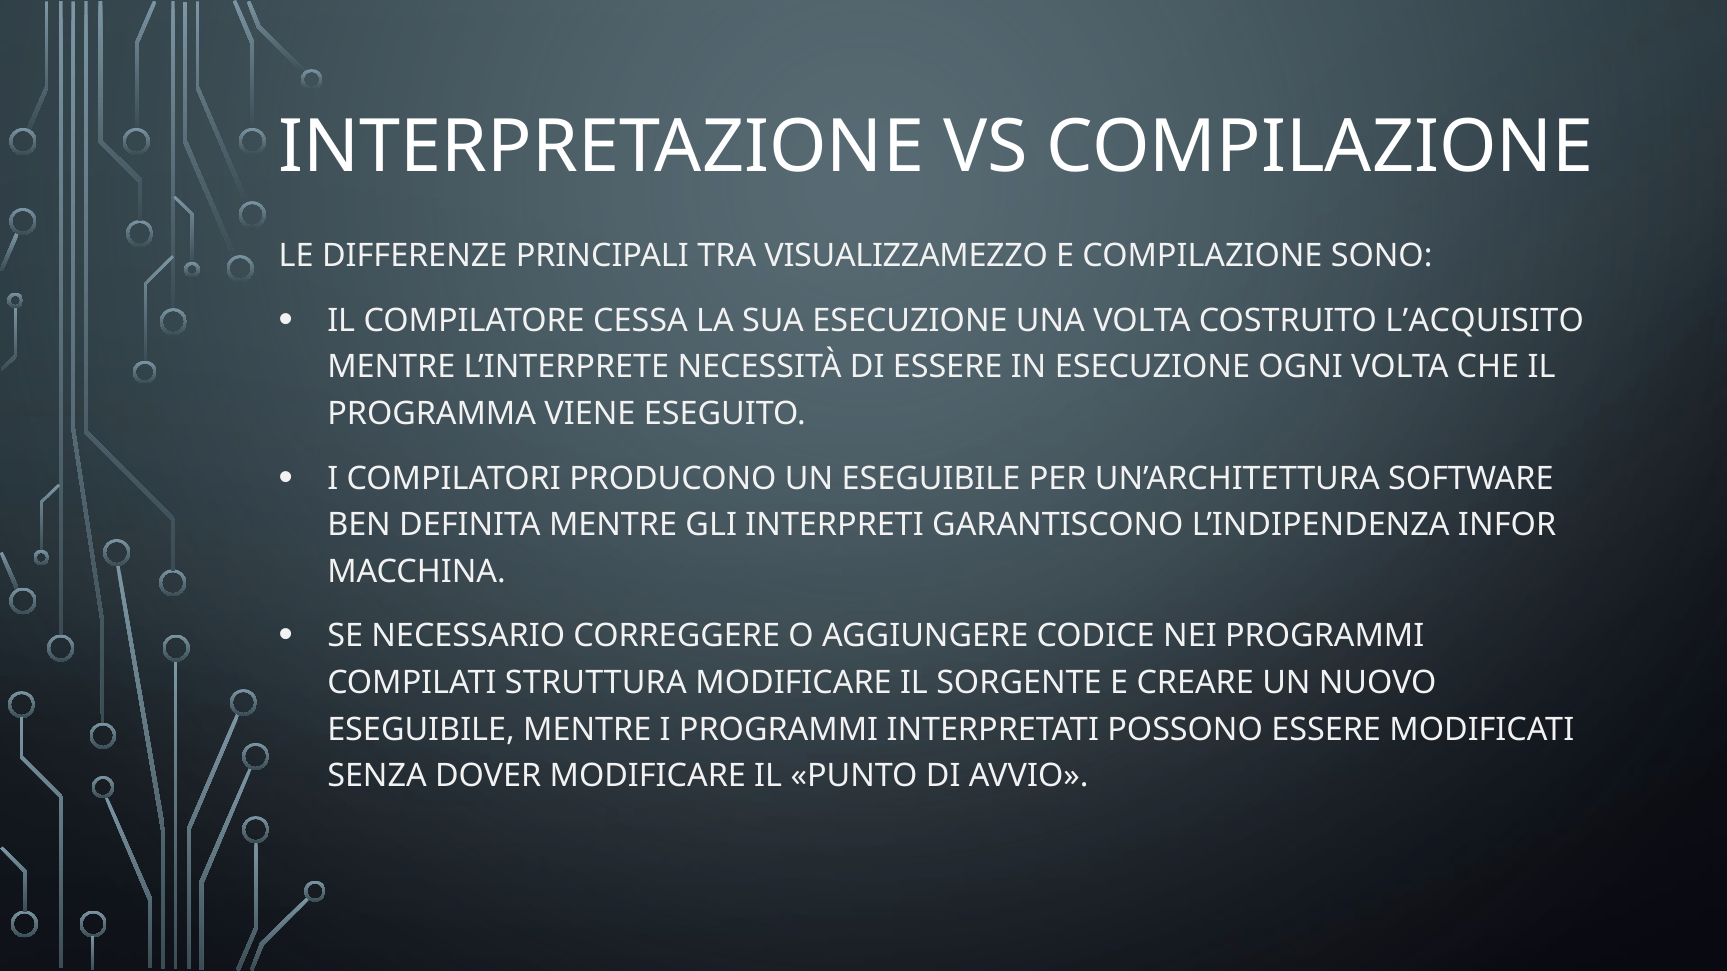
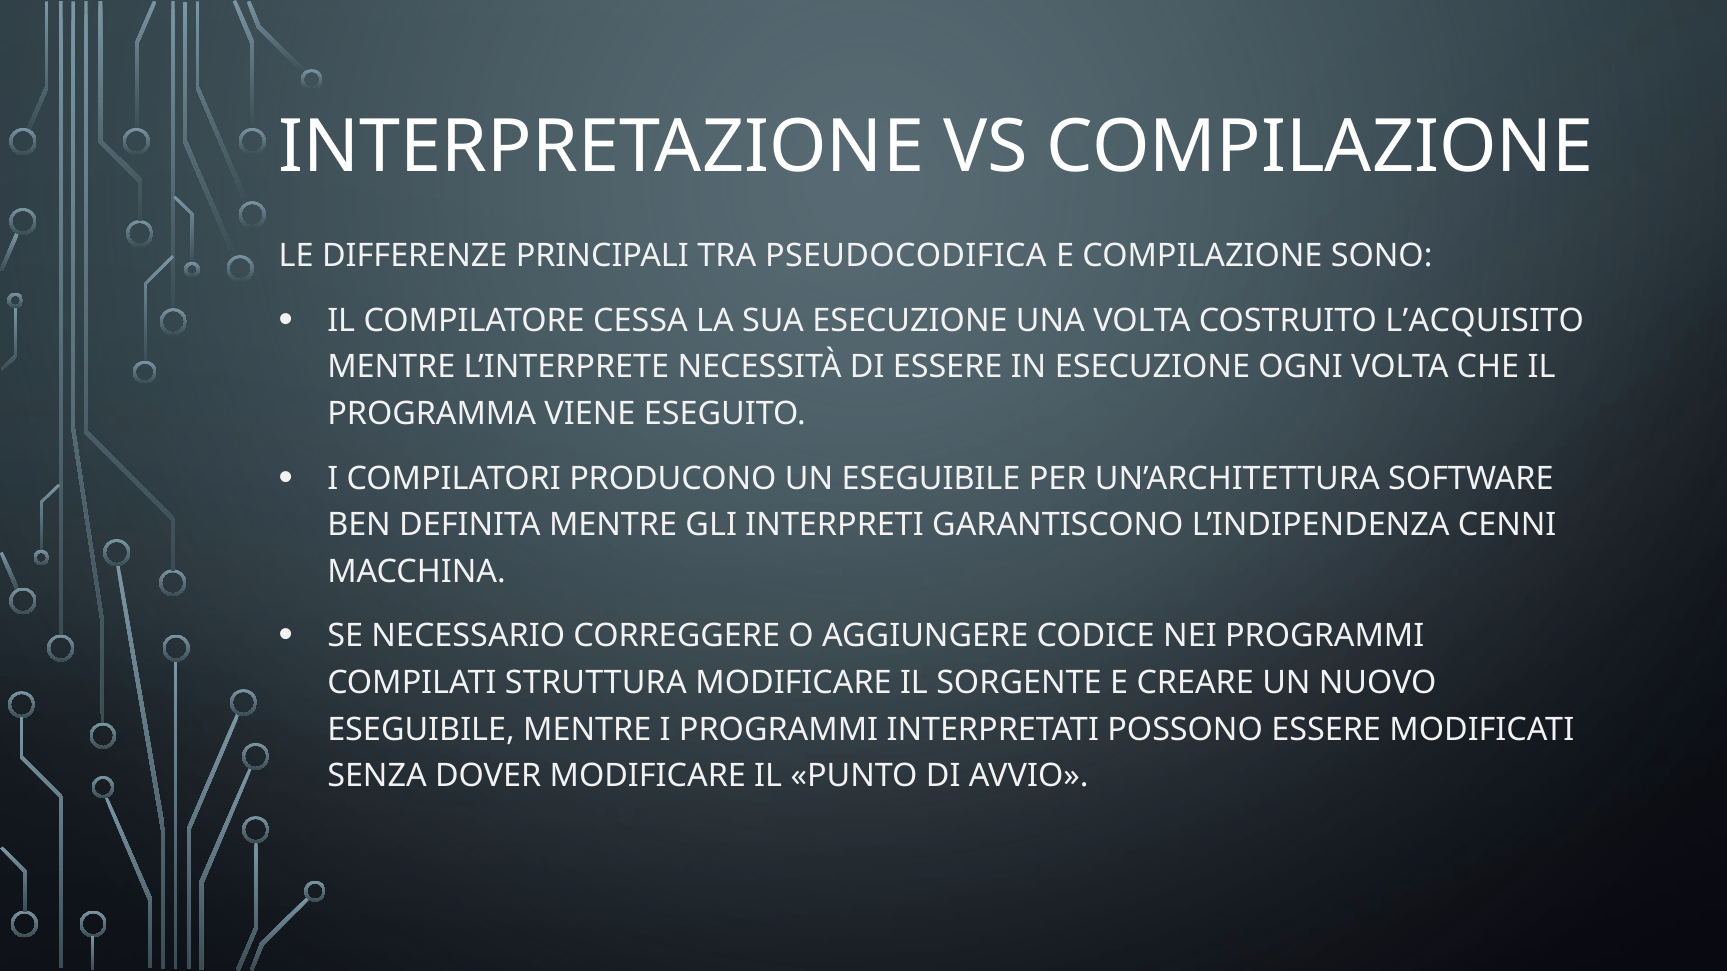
VISUALIZZAMEZZO: VISUALIZZAMEZZO -> PSEUDOCODIFICA
INFOR: INFOR -> CENNI
